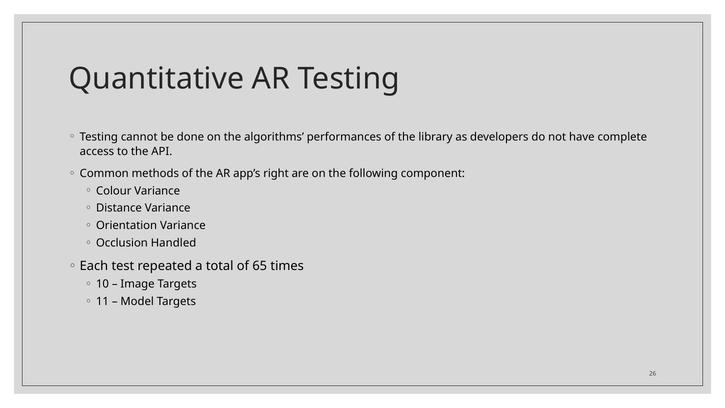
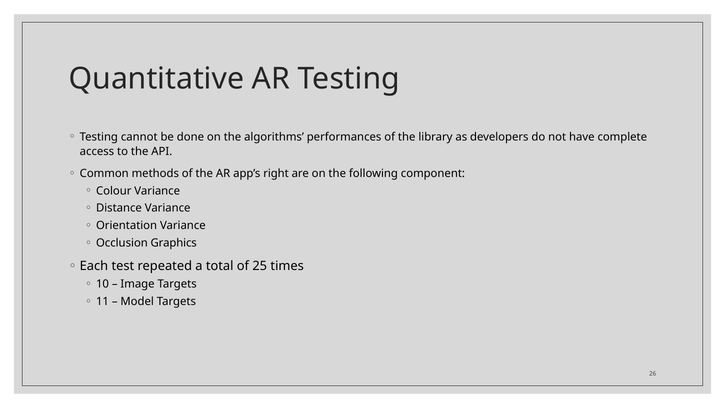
Handled: Handled -> Graphics
65: 65 -> 25
